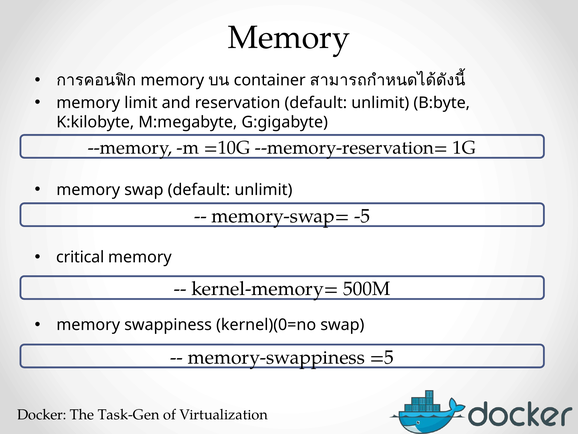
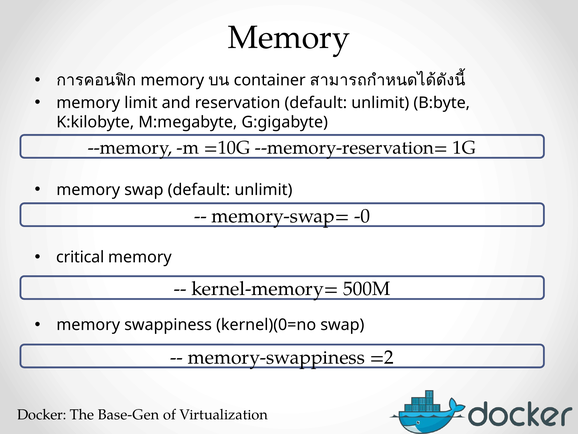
-5: -5 -> -0
=5: =5 -> =2
Task-Gen: Task-Gen -> Base-Gen
